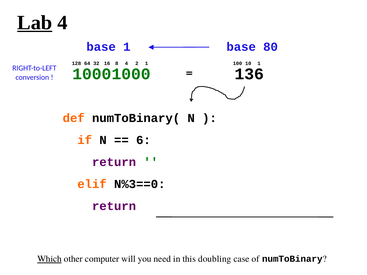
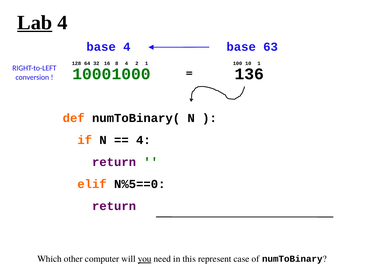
base 1: 1 -> 4
80: 80 -> 63
6 at (143, 140): 6 -> 4
N%3==0: N%3==0 -> N%5==0
Which underline: present -> none
you underline: none -> present
doubling: doubling -> represent
